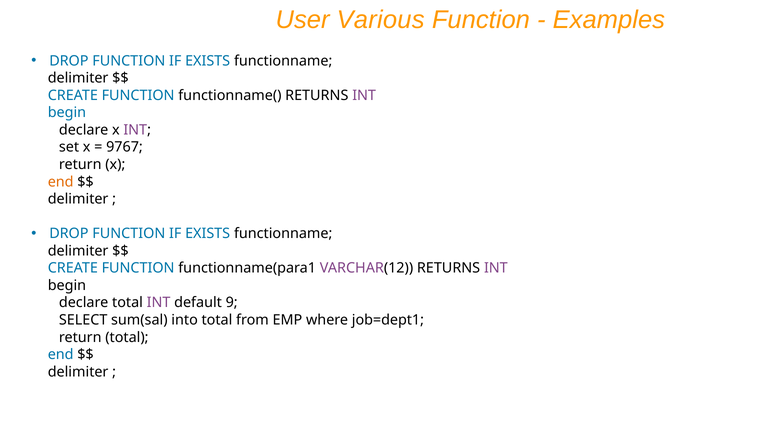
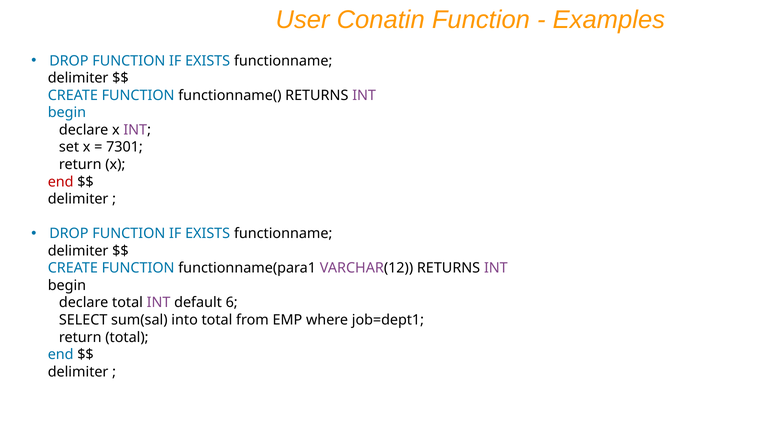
Various: Various -> Conatin
9767: 9767 -> 7301
end at (61, 182) colour: orange -> red
9: 9 -> 6
